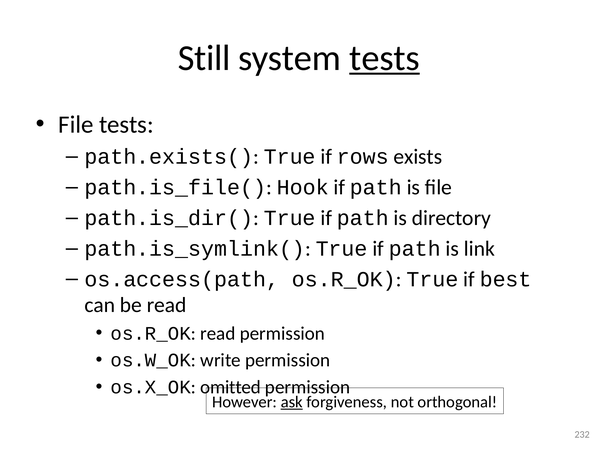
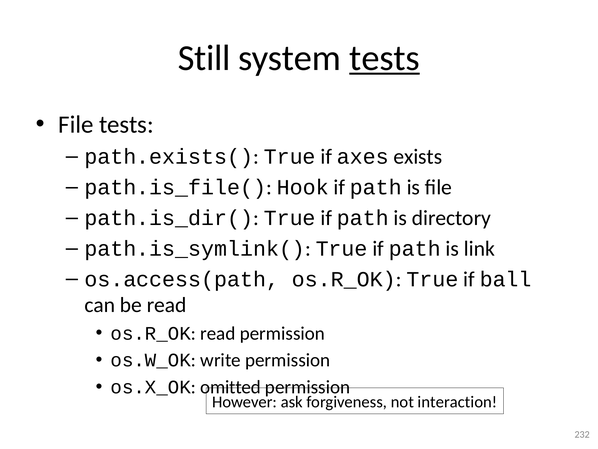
rows: rows -> axes
best: best -> ball
ask underline: present -> none
orthogonal: orthogonal -> interaction
